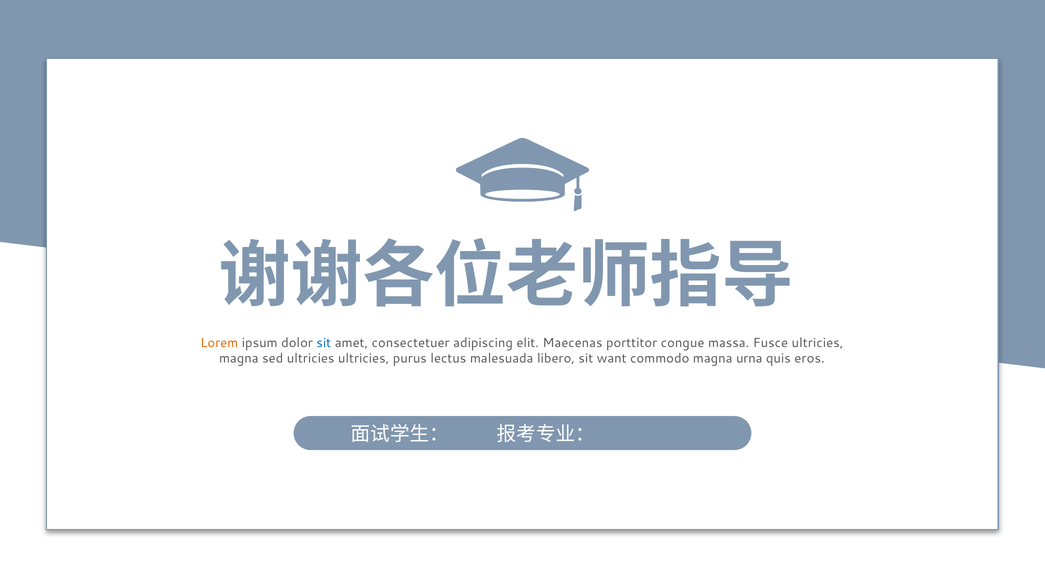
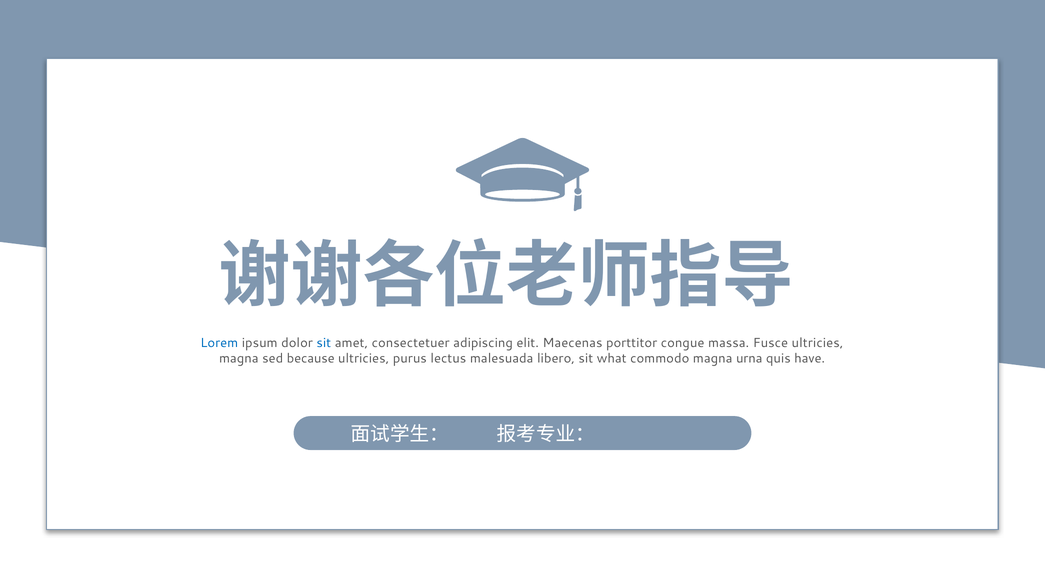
Lorem colour: orange -> blue
sed ultricies: ultricies -> because
want: want -> what
eros: eros -> have
